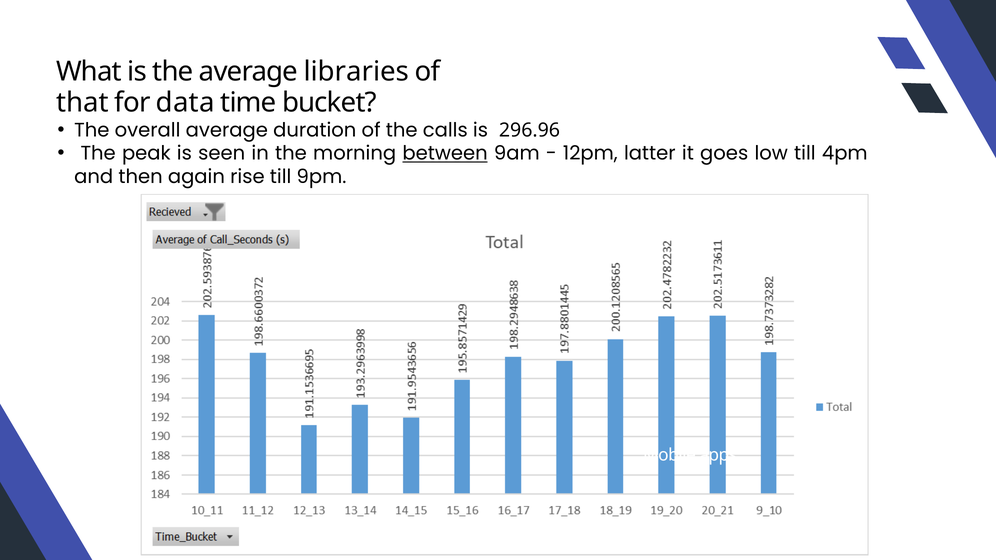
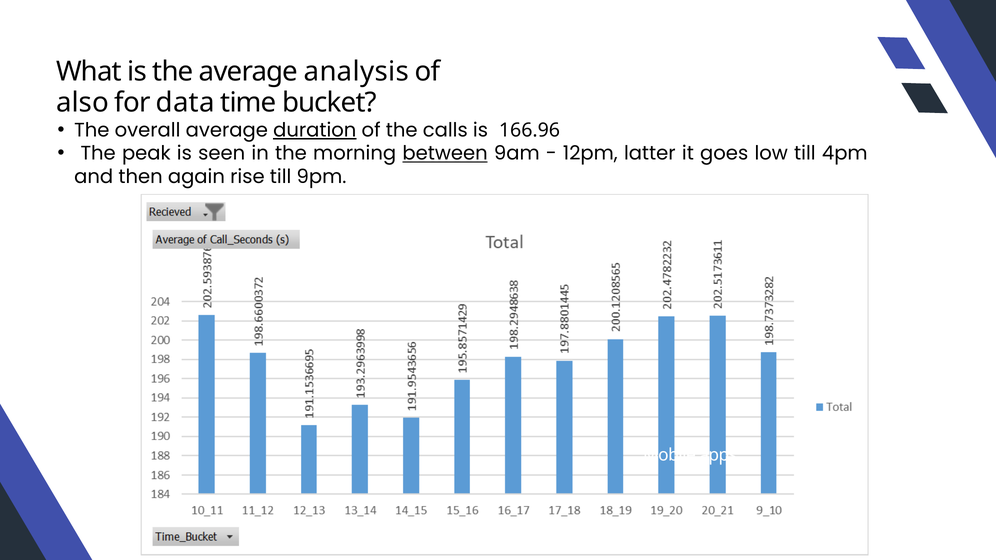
libraries: libraries -> analysis
that: that -> also
duration underline: none -> present
296.96: 296.96 -> 166.96
